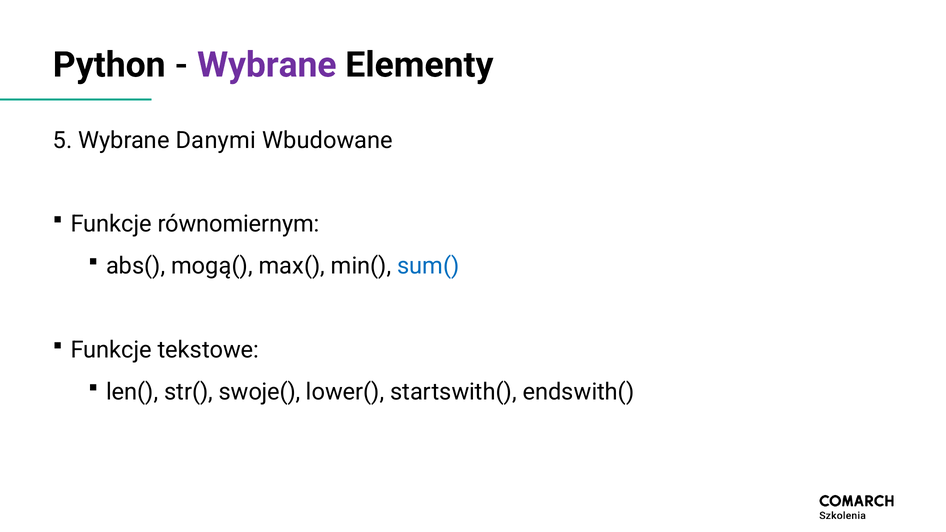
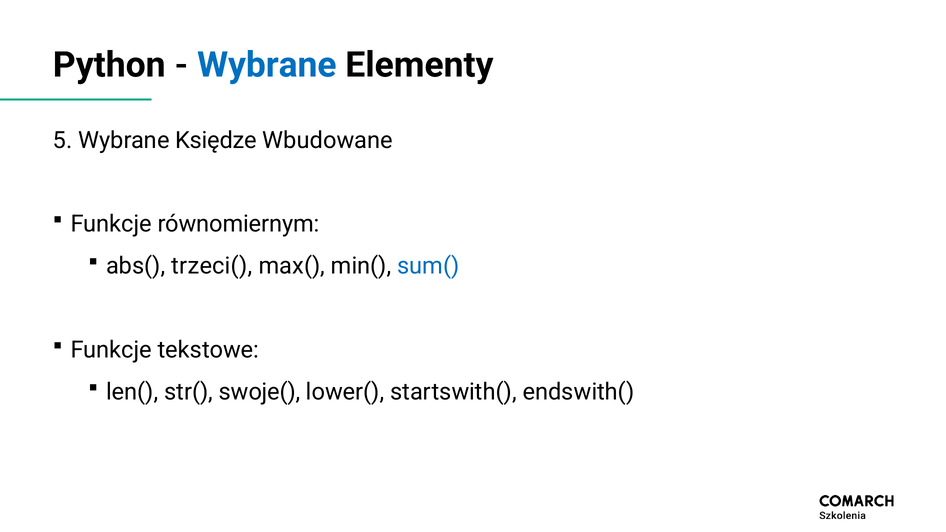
Wybrane at (267, 65) colour: purple -> blue
Danymi: Danymi -> Księdze
mogą(: mogą( -> trzeci(
